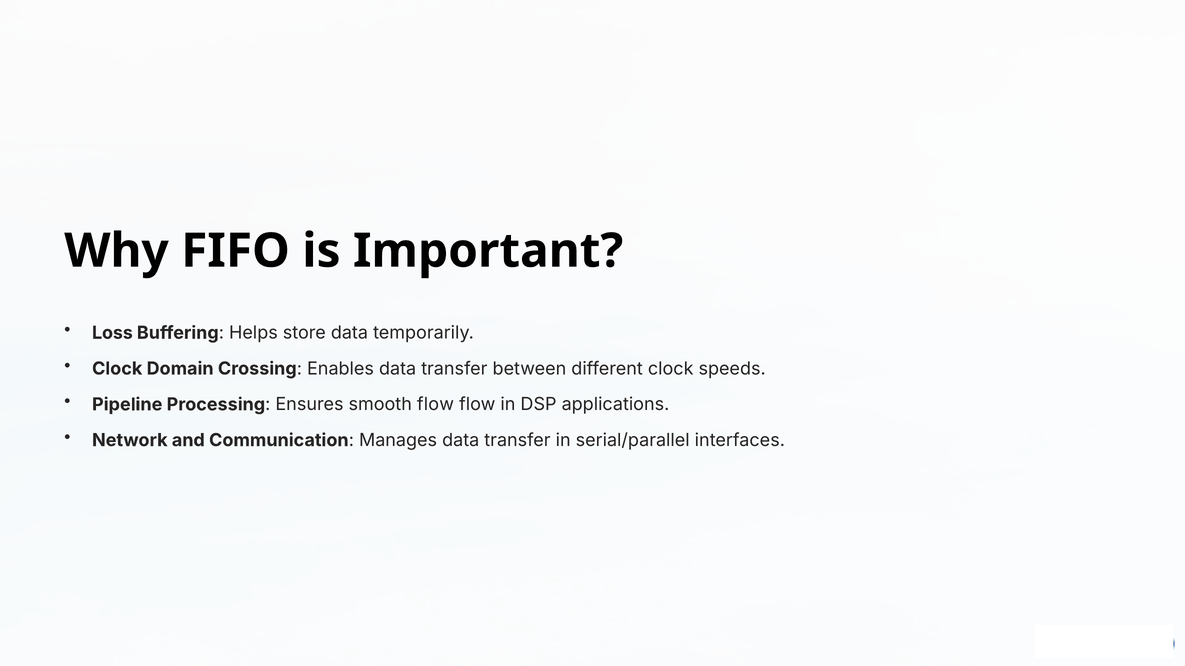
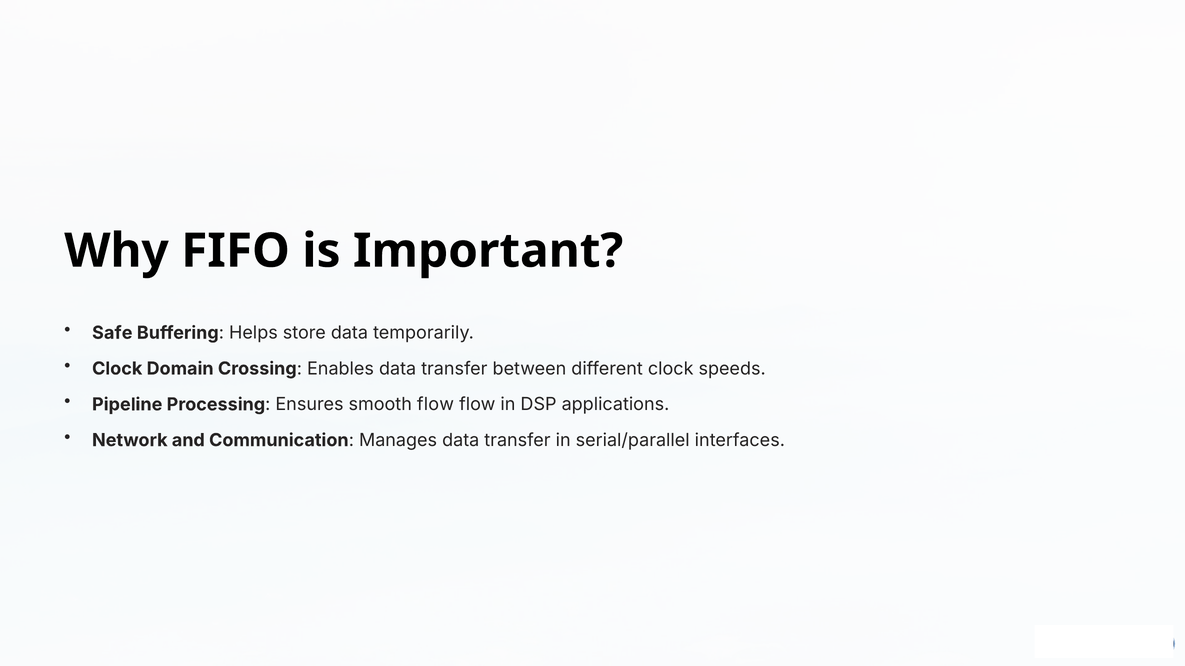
Loss: Loss -> Safe
